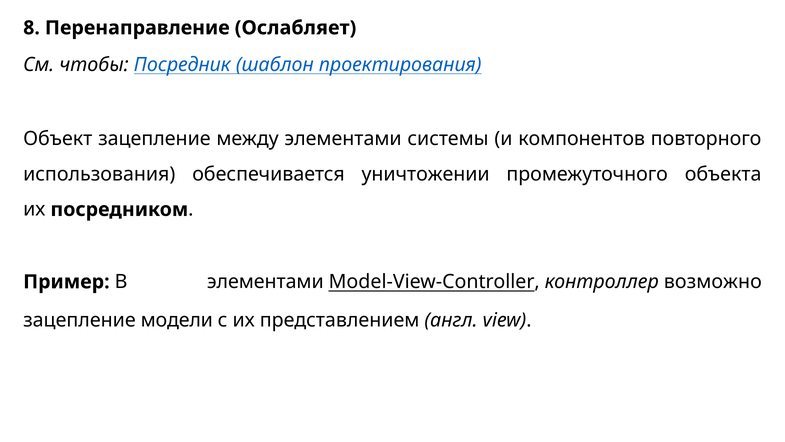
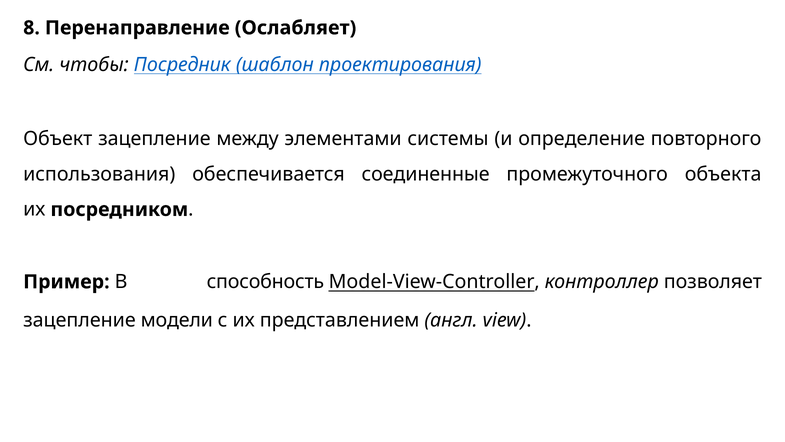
компонентов: компонентов -> определение
уничтожении: уничтожении -> соединенные
В элементами: элементами -> способность
возможно: возможно -> позволяет
